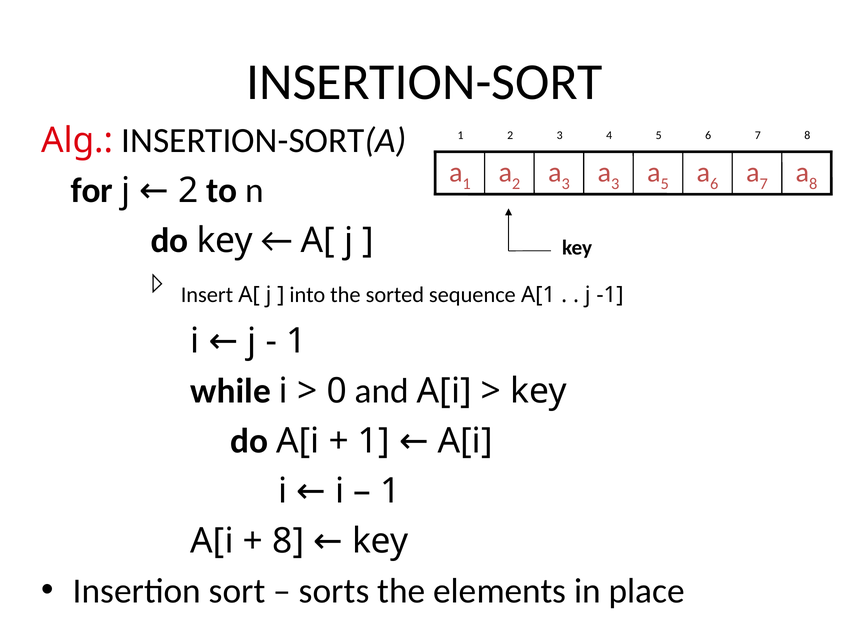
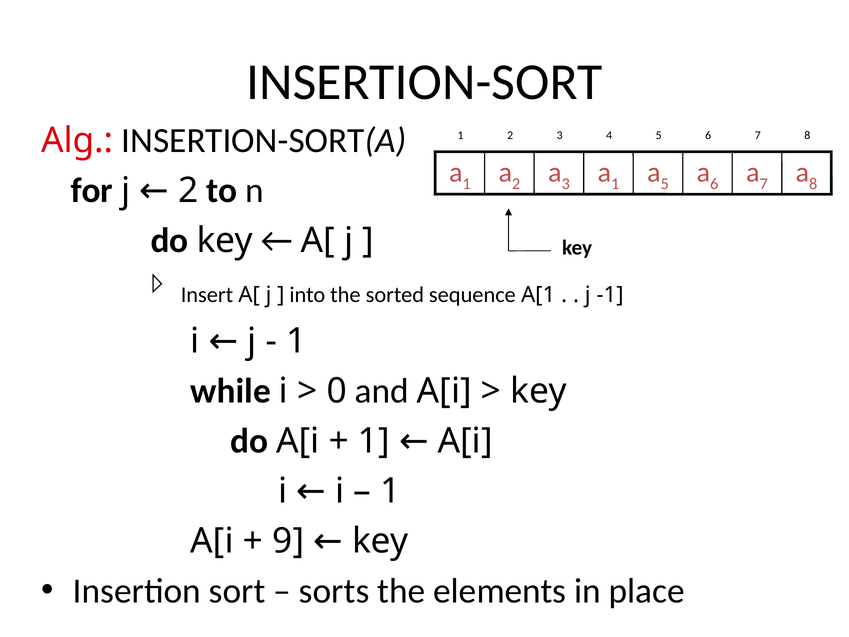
3 at (615, 184): 3 -> 1
8 at (288, 541): 8 -> 9
